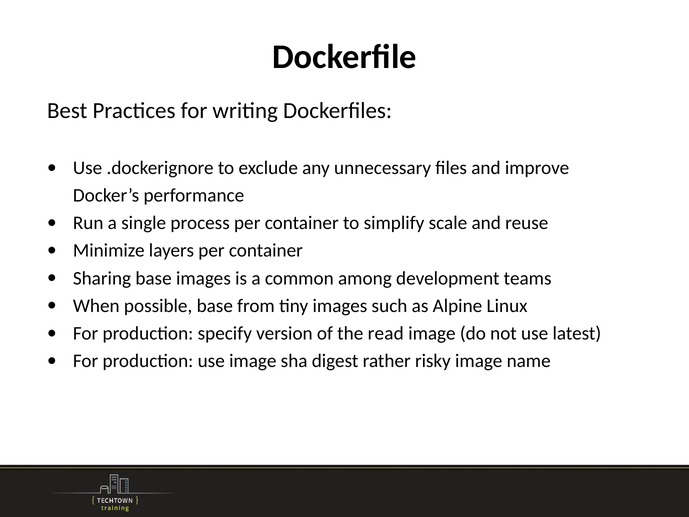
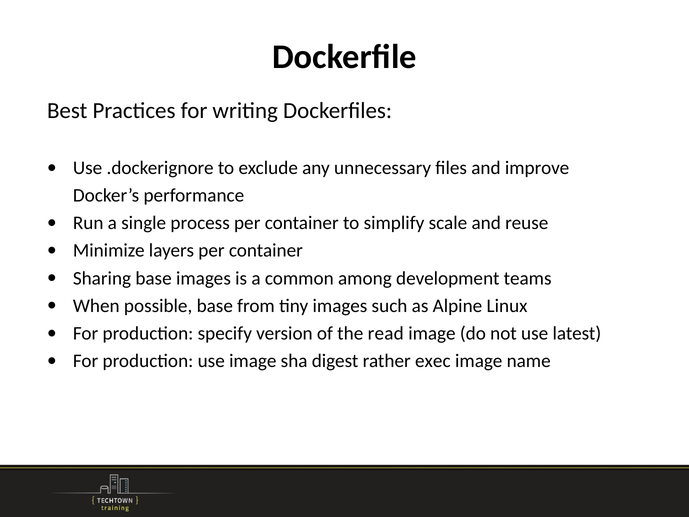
risky: risky -> exec
